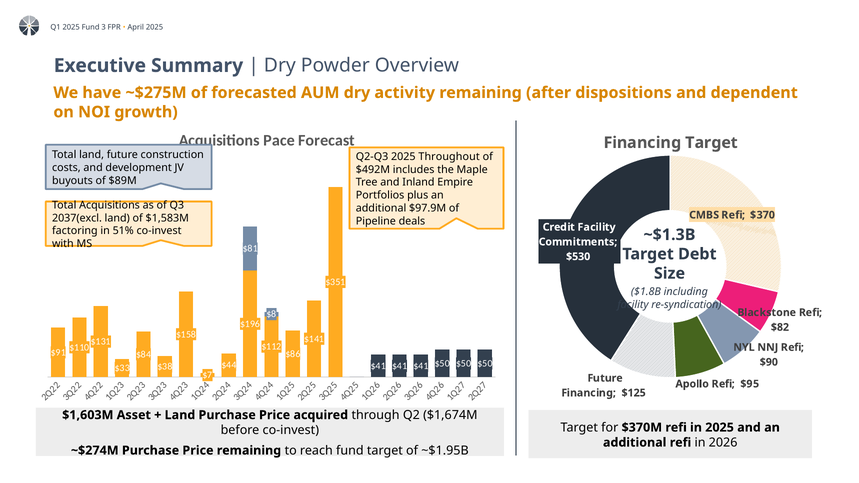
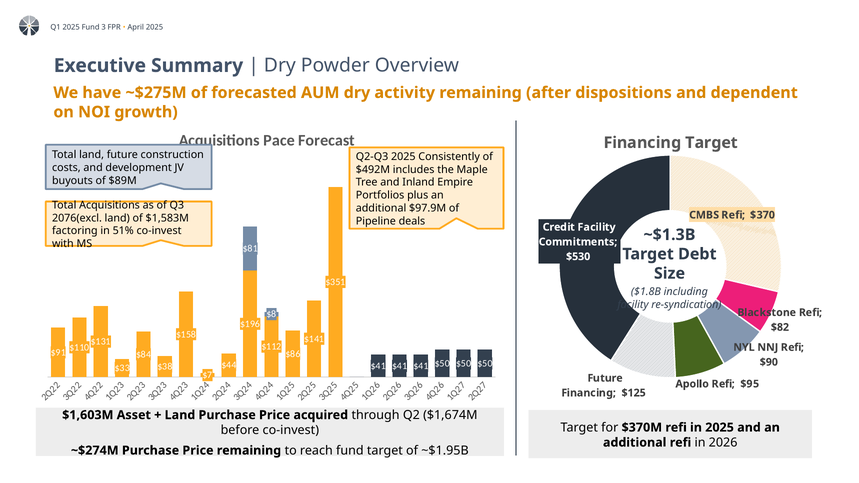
Throughout: Throughout -> Consistently
2037(excl: 2037(excl -> 2076(excl
